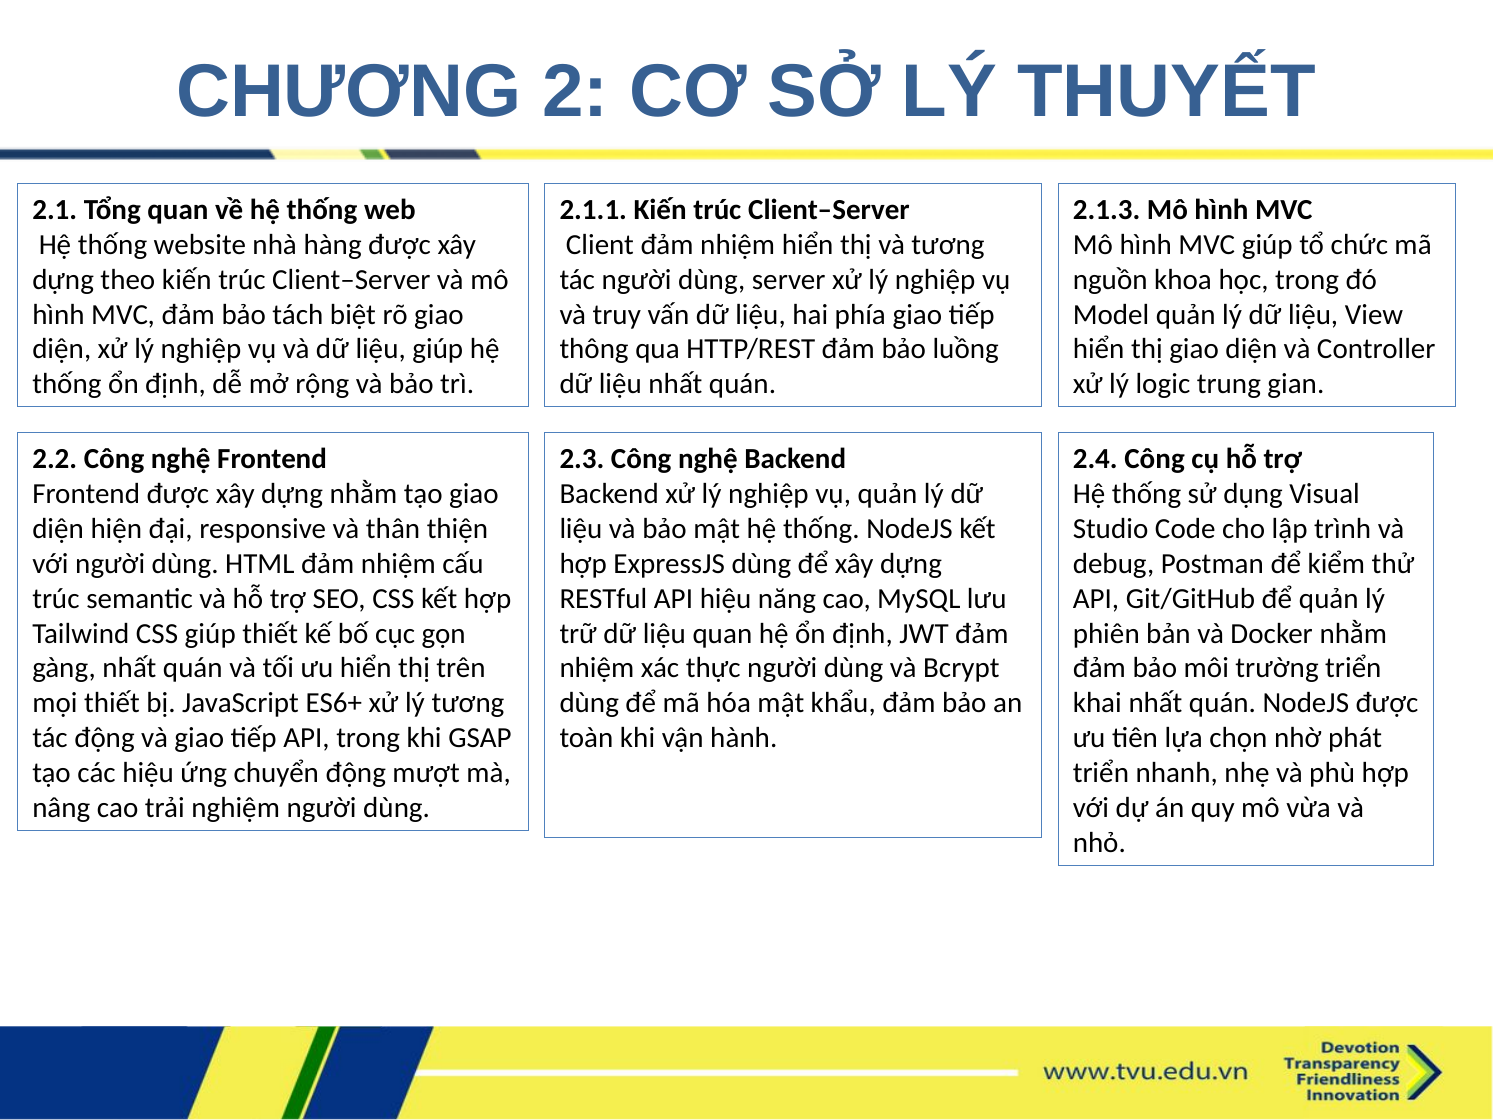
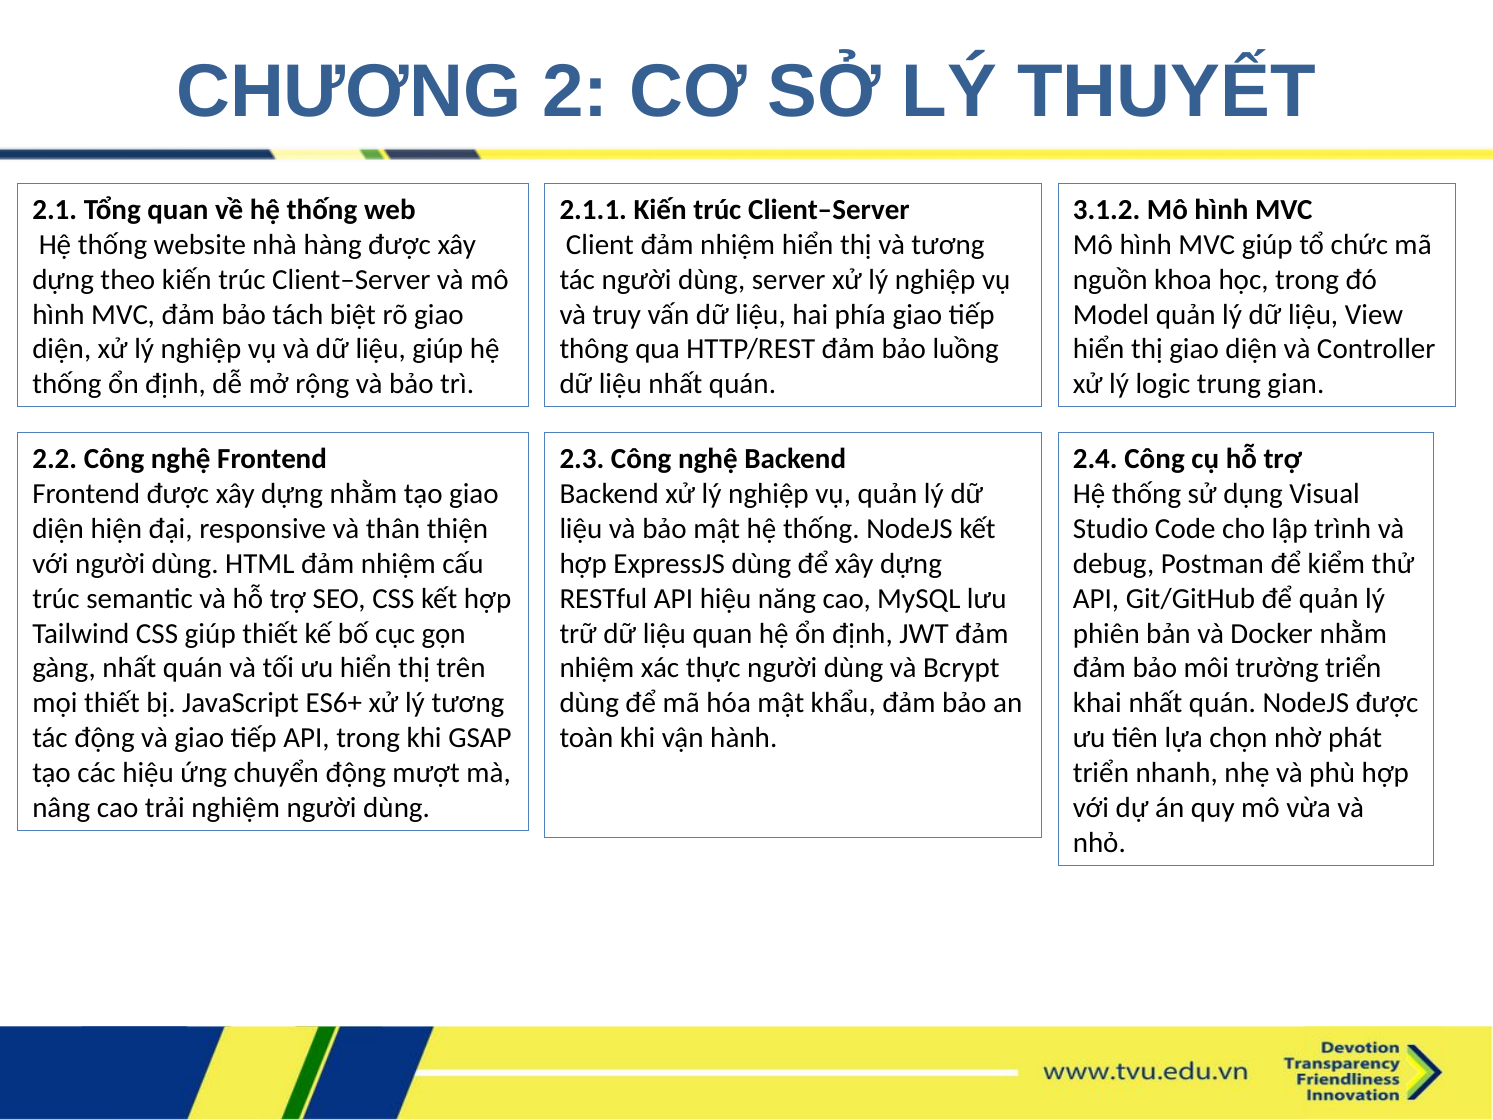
2.1.3: 2.1.3 -> 3.1.2
